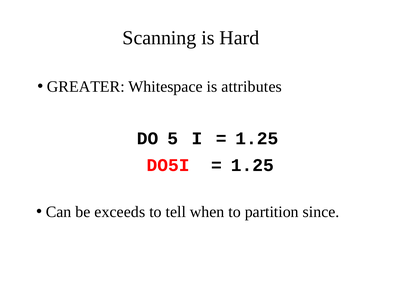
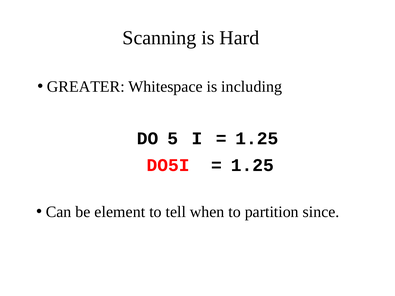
attributes: attributes -> including
exceeds: exceeds -> element
